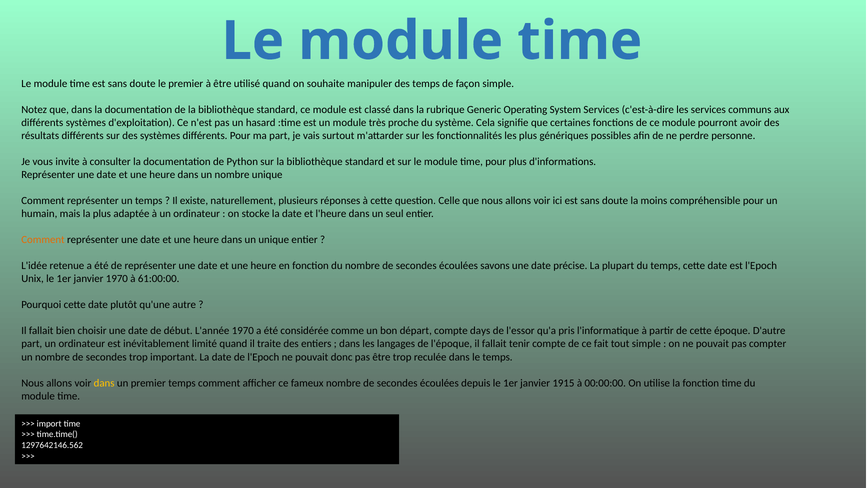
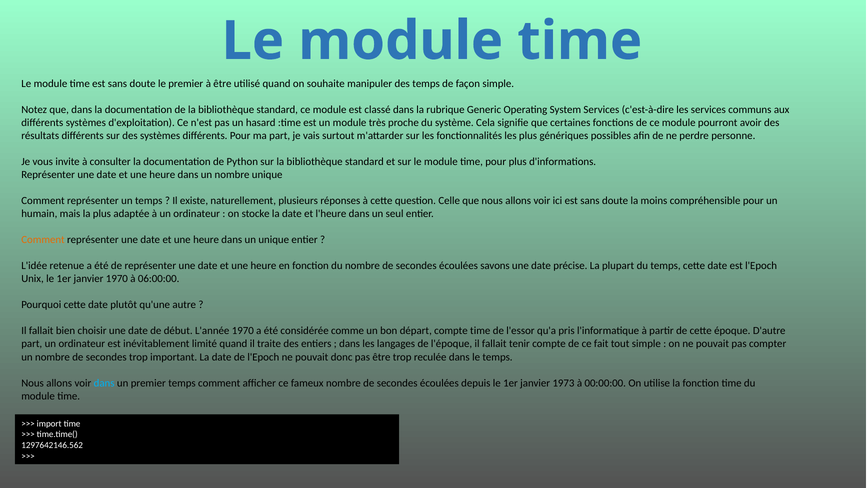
61:00:00: 61:00:00 -> 06:00:00
compte days: days -> time
dans at (104, 383) colour: yellow -> light blue
1915: 1915 -> 1973
